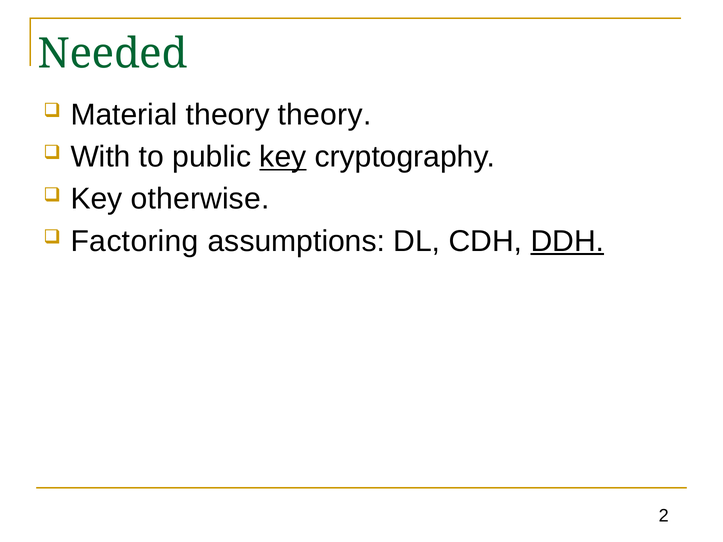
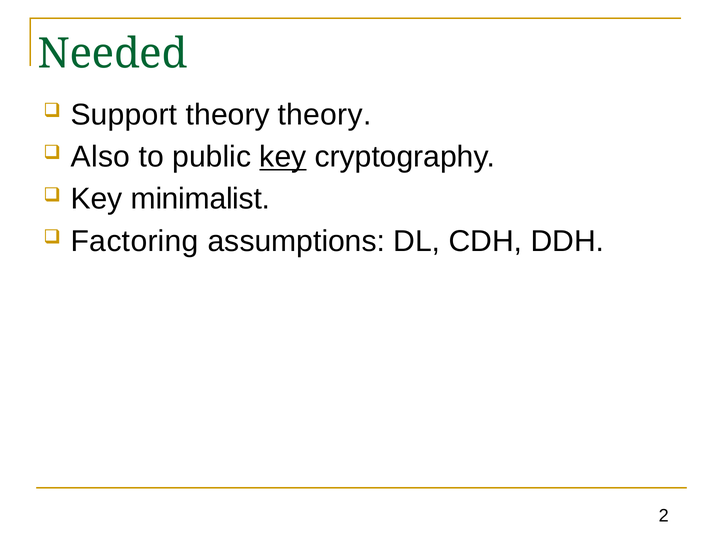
Material: Material -> Support
With: With -> Also
otherwise: otherwise -> minimalist
DDH underline: present -> none
